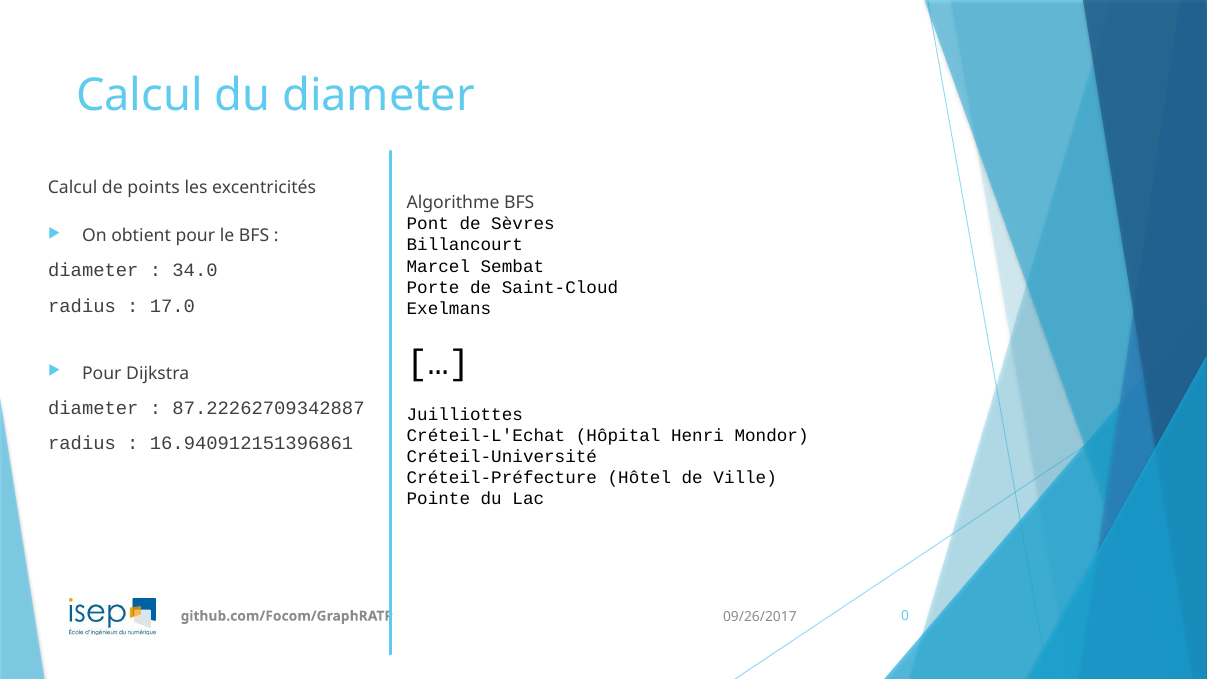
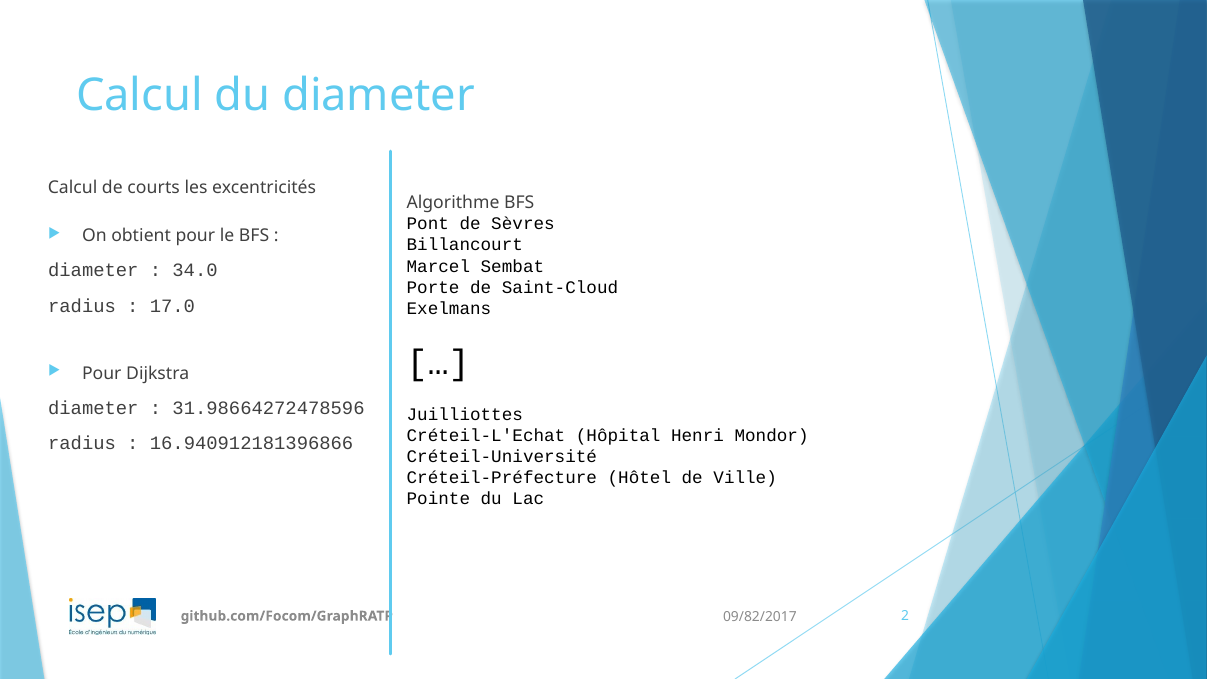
points: points -> courts
87.22262709342887: 87.22262709342887 -> 31.98664272478596
16.940912151396861: 16.940912151396861 -> 16.940912181396866
09/26/2017: 09/26/2017 -> 09/82/2017
0: 0 -> 2
